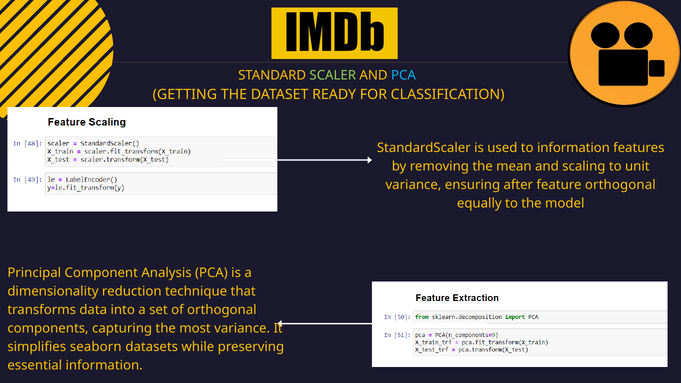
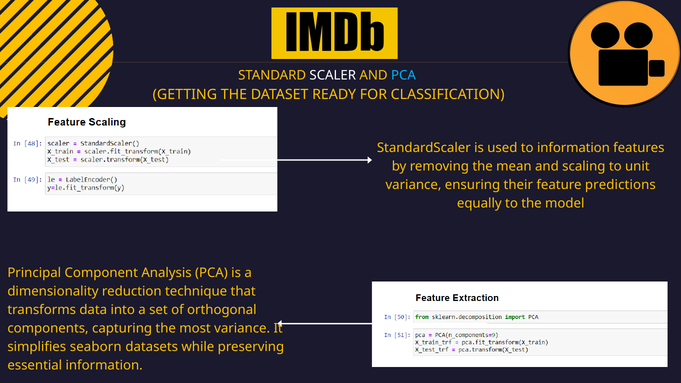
SCALER colour: light green -> white
after: after -> their
feature orthogonal: orthogonal -> predictions
